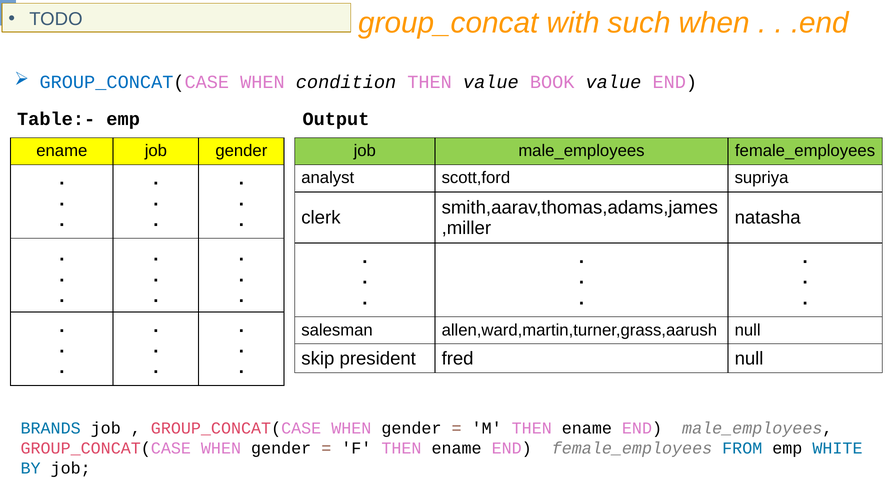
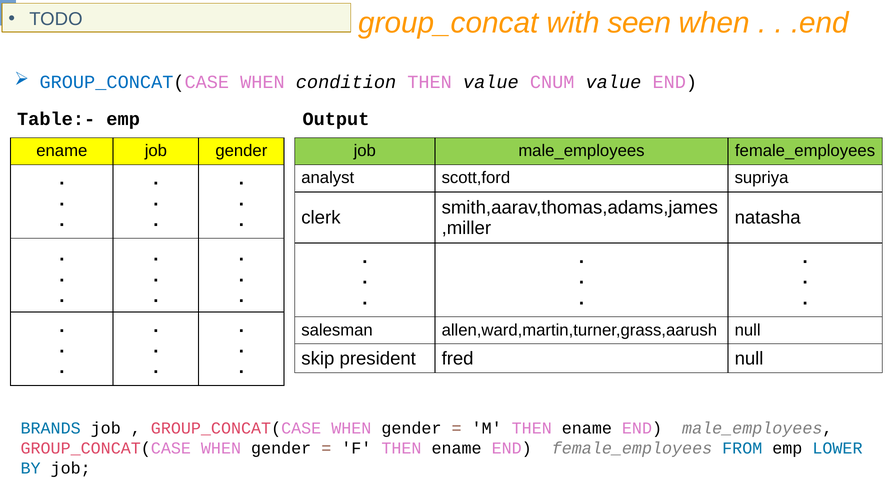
such: such -> seen
BOOK: BOOK -> CNUM
WHITE: WHITE -> LOWER
